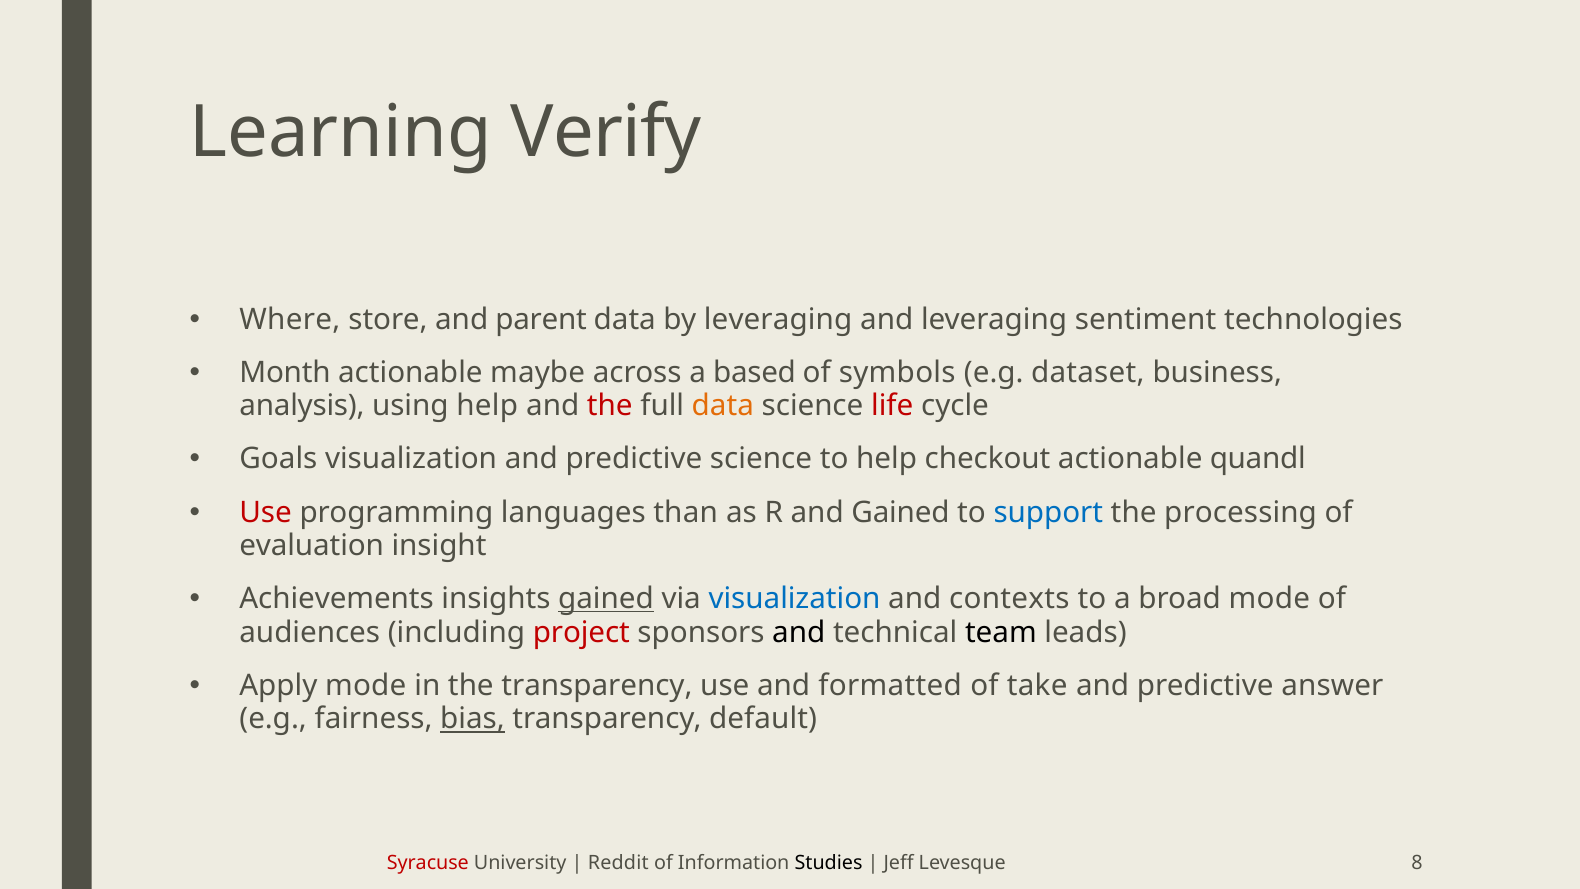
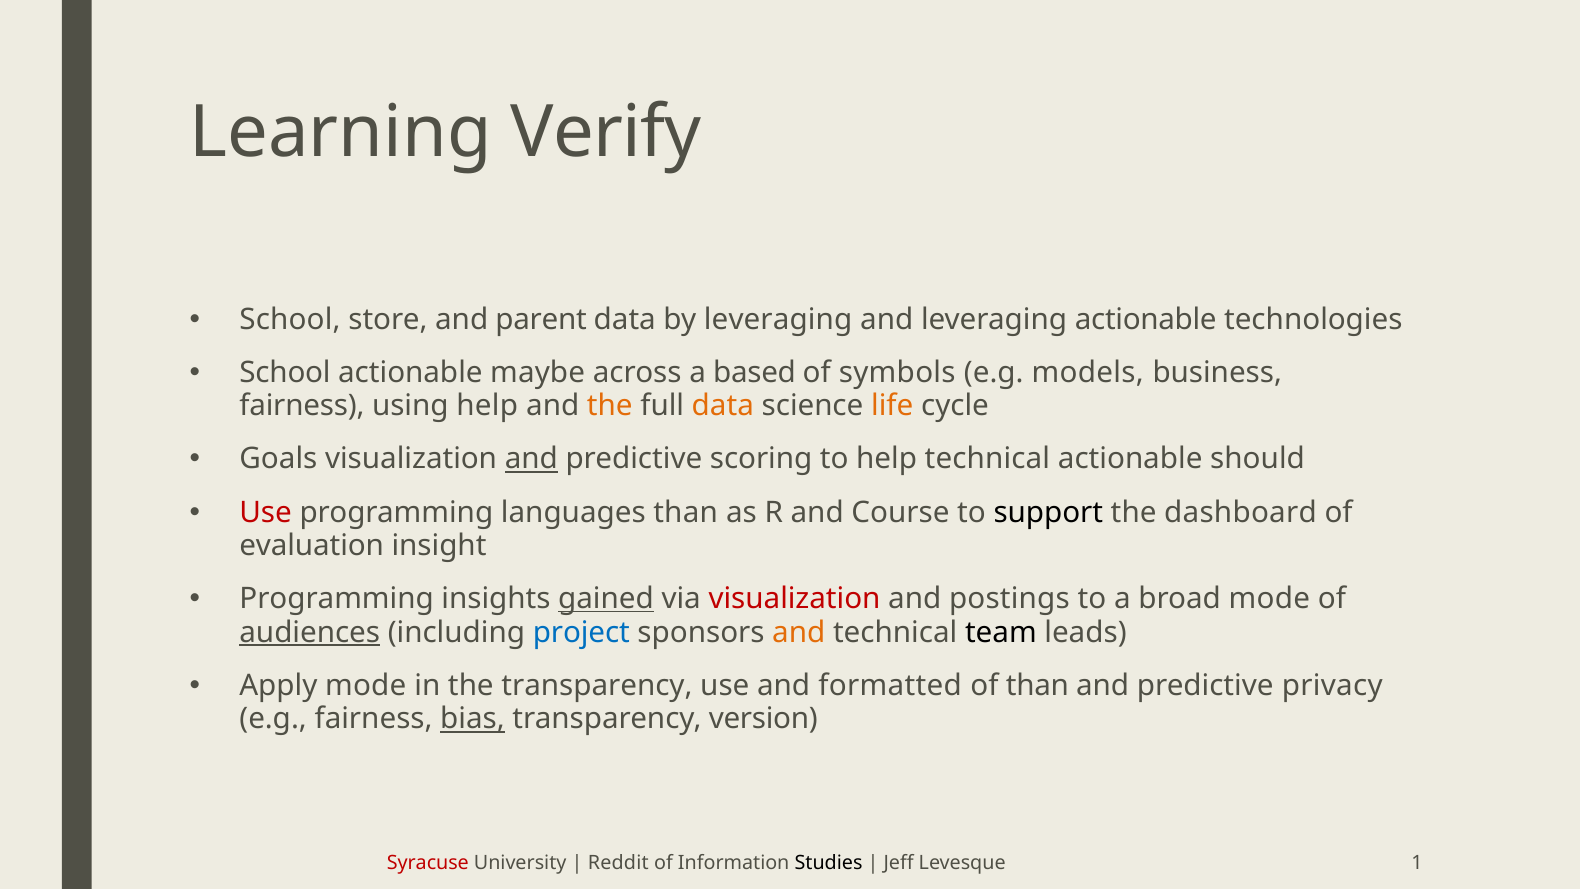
Where at (290, 319): Where -> School
leveraging sentiment: sentiment -> actionable
Month at (285, 372): Month -> School
dataset: dataset -> models
analysis at (302, 406): analysis -> fairness
the at (610, 406) colour: red -> orange
life colour: red -> orange
and at (531, 459) underline: none -> present
predictive science: science -> scoring
help checkout: checkout -> technical
quandl: quandl -> should
and Gained: Gained -> Course
support colour: blue -> black
processing: processing -> dashboard
Achievements at (337, 599): Achievements -> Programming
visualization at (795, 599) colour: blue -> red
contexts: contexts -> postings
audiences underline: none -> present
project colour: red -> blue
and at (799, 632) colour: black -> orange
of take: take -> than
answer: answer -> privacy
default: default -> version
8: 8 -> 1
